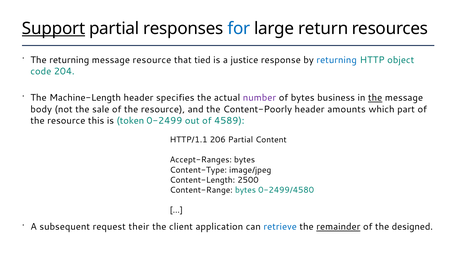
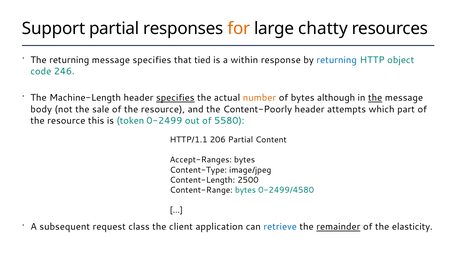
Support underline: present -> none
for colour: blue -> orange
return: return -> chatty
message resource: resource -> specifies
justice: justice -> within
204: 204 -> 246
specifies at (175, 98) underline: none -> present
number colour: purple -> orange
business: business -> although
amounts: amounts -> attempts
4589: 4589 -> 5580
their: their -> class
designed: designed -> elasticity
